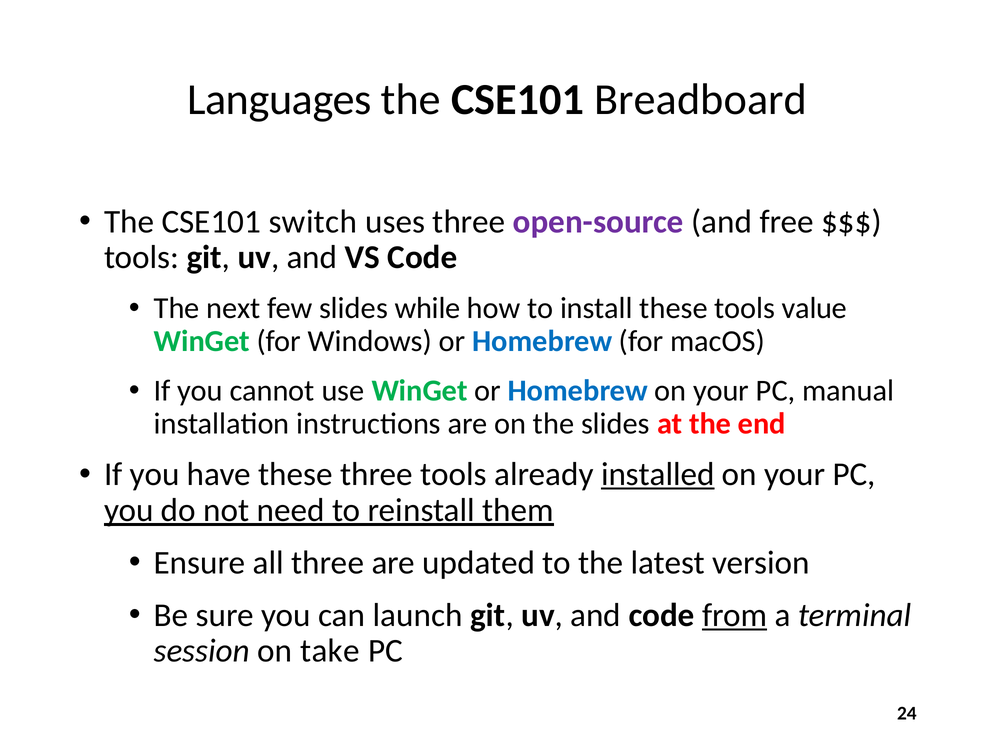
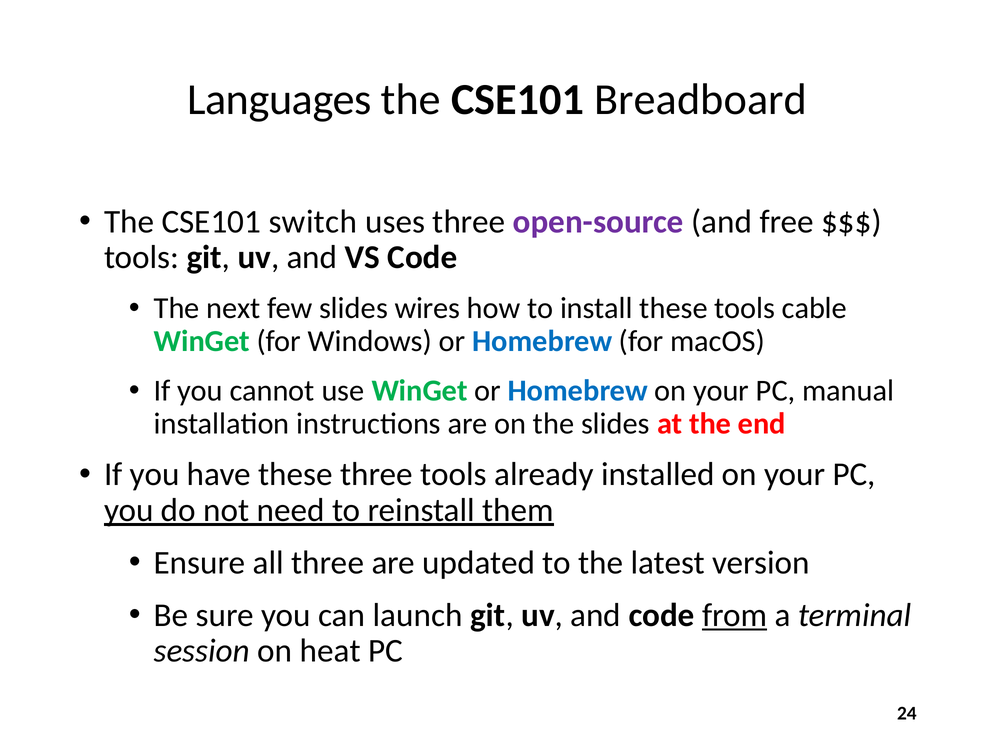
while: while -> wires
value: value -> cable
installed underline: present -> none
take: take -> heat
